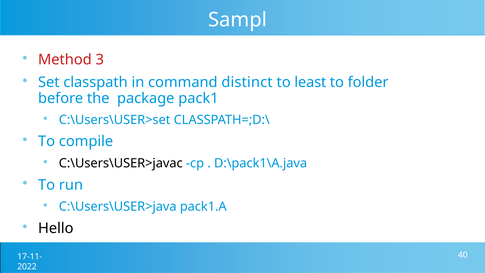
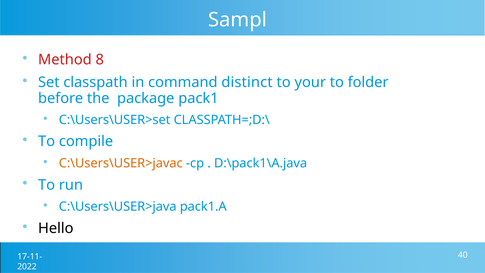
3: 3 -> 8
least: least -> your
C:\Users\USER>javac colour: black -> orange
